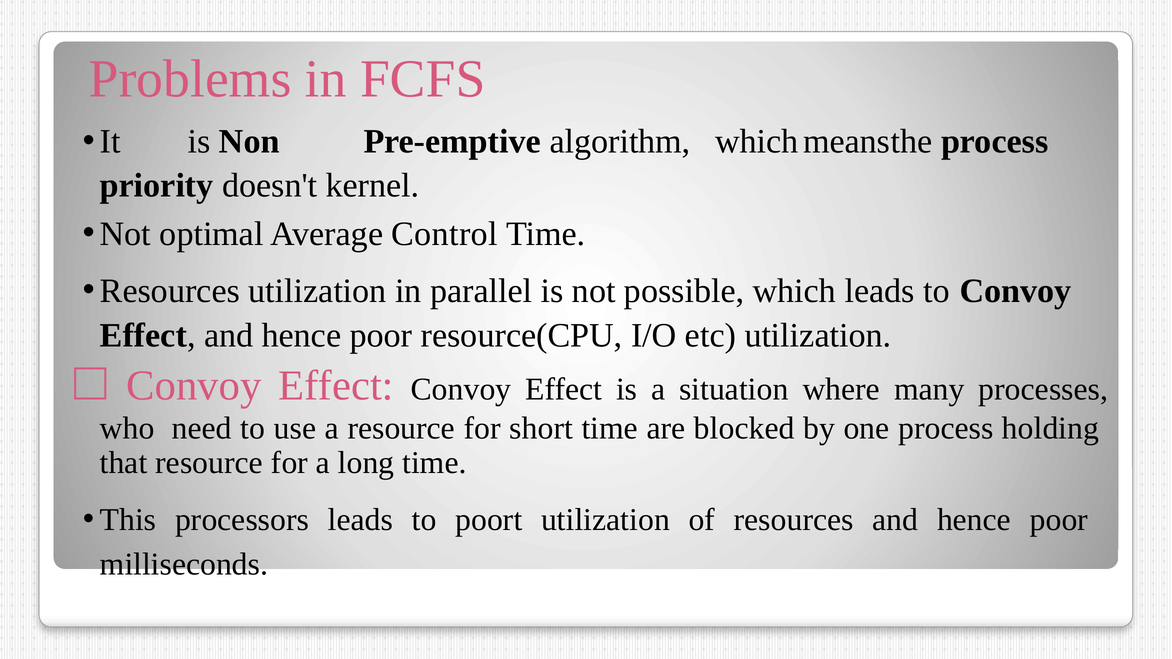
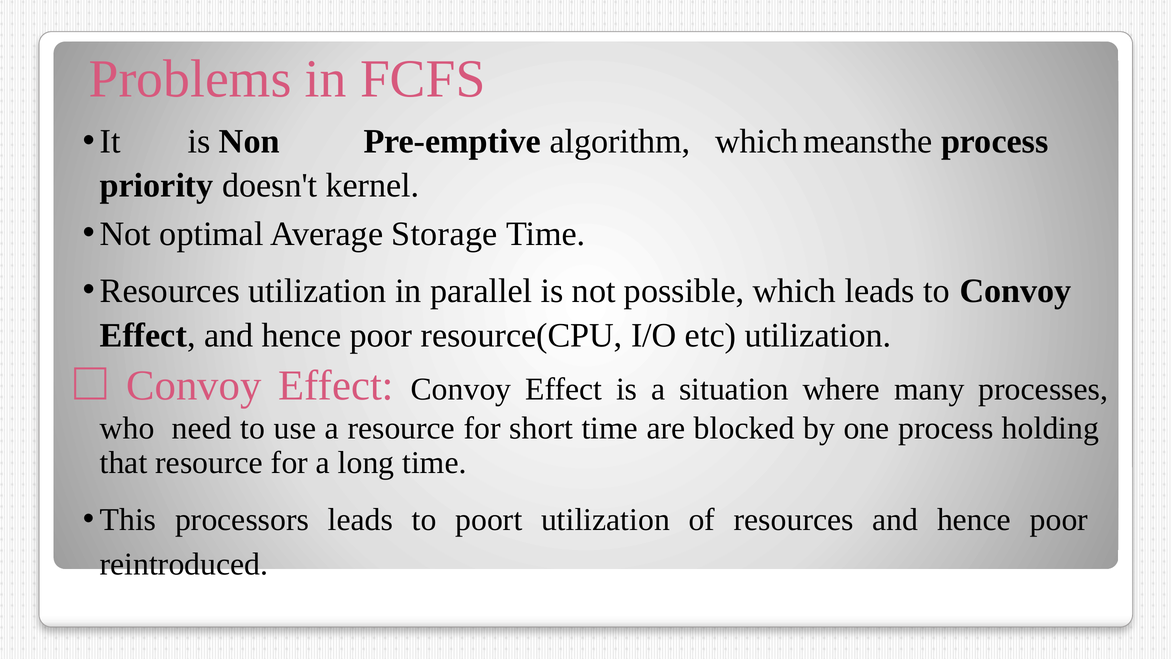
Control: Control -> Storage
milliseconds: milliseconds -> reintroduced
